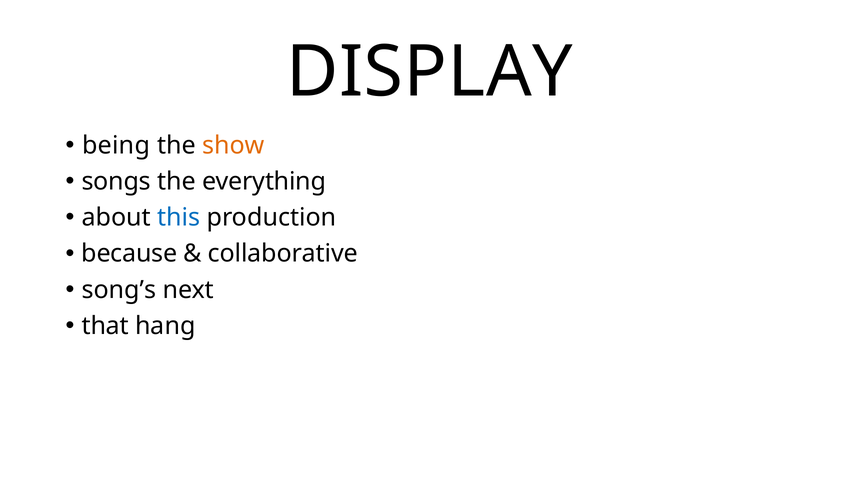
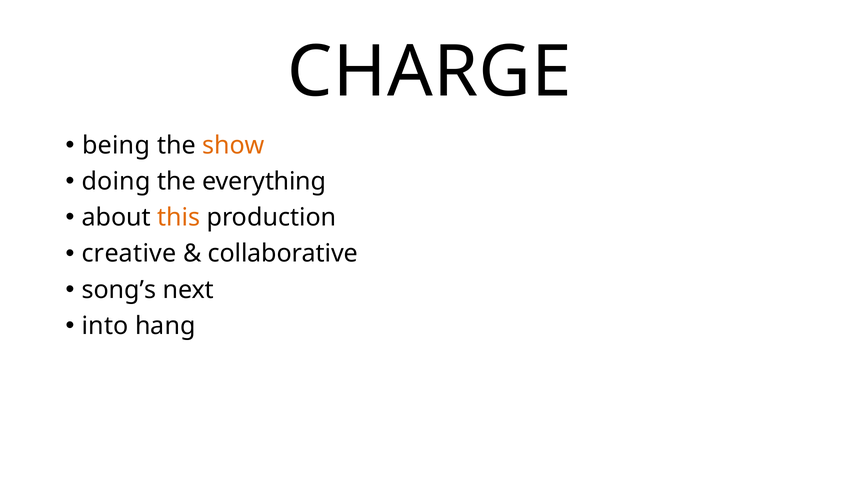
DISPLAY: DISPLAY -> CHARGE
songs: songs -> doing
this colour: blue -> orange
because: because -> creative
that: that -> into
